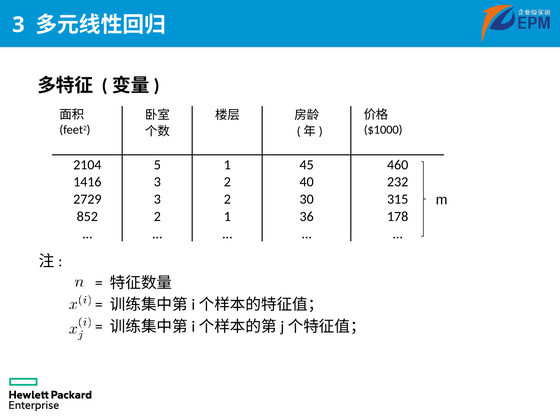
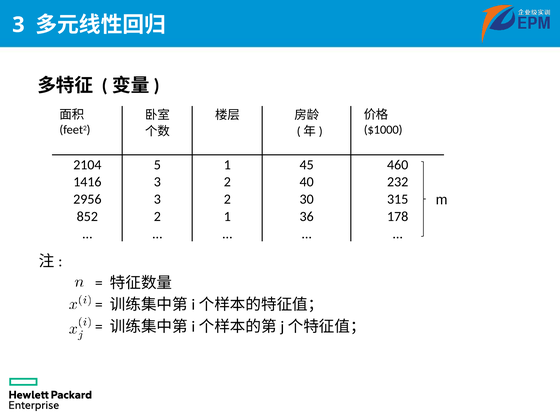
2729: 2729 -> 2956
